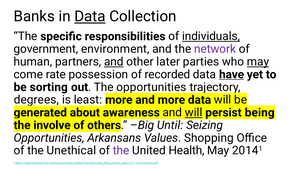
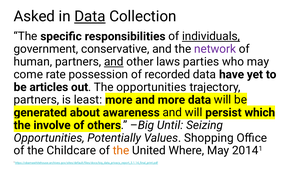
Banks: Banks -> Asked
environment: environment -> conservative
later: later -> laws
may at (258, 62) underline: present -> none
have underline: present -> none
sorting: sorting -> articles
degrees at (36, 100): degrees -> partners
will at (194, 112) underline: present -> none
being: being -> which
Arkansans: Arkansans -> Potentially
Unethical: Unethical -> Childcare
the at (121, 151) colour: purple -> orange
Health: Health -> Where
